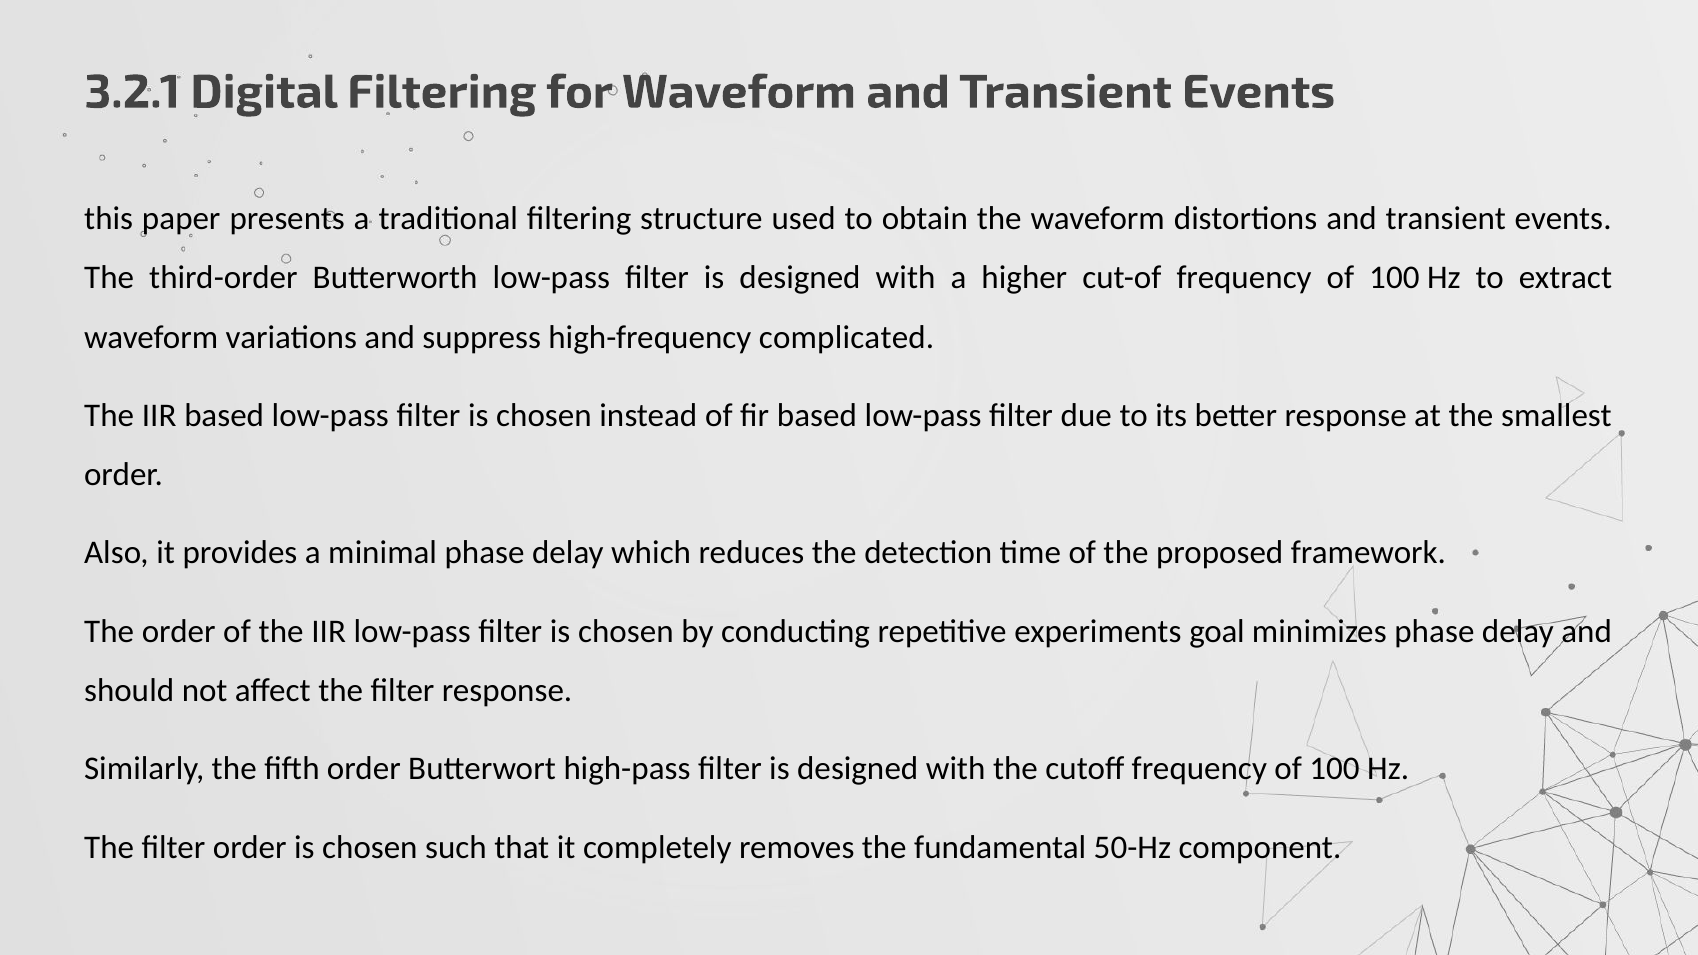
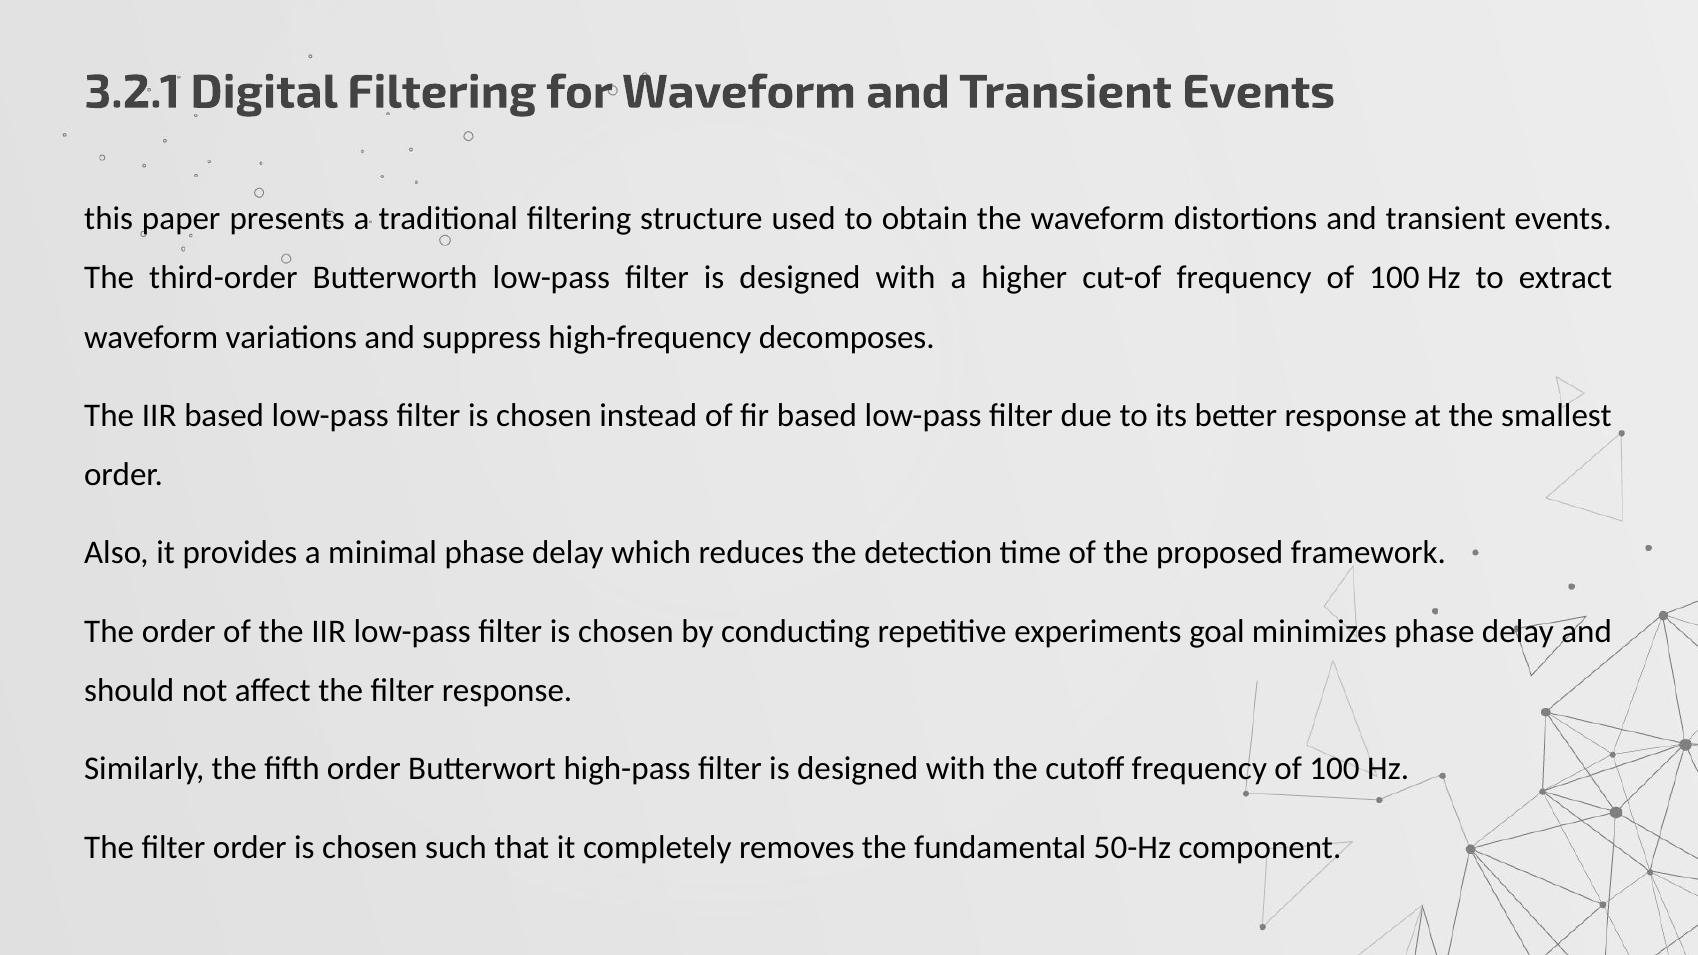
complicated: complicated -> decomposes
